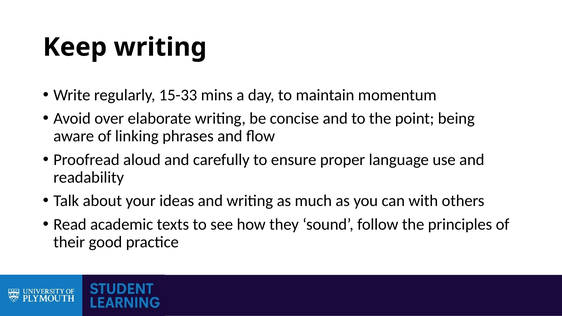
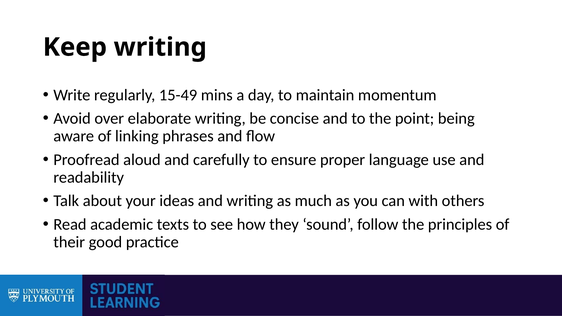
15-33: 15-33 -> 15-49
